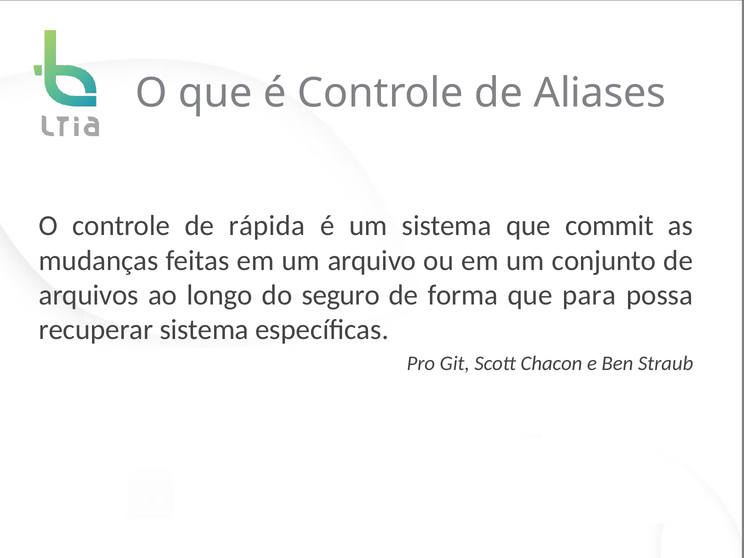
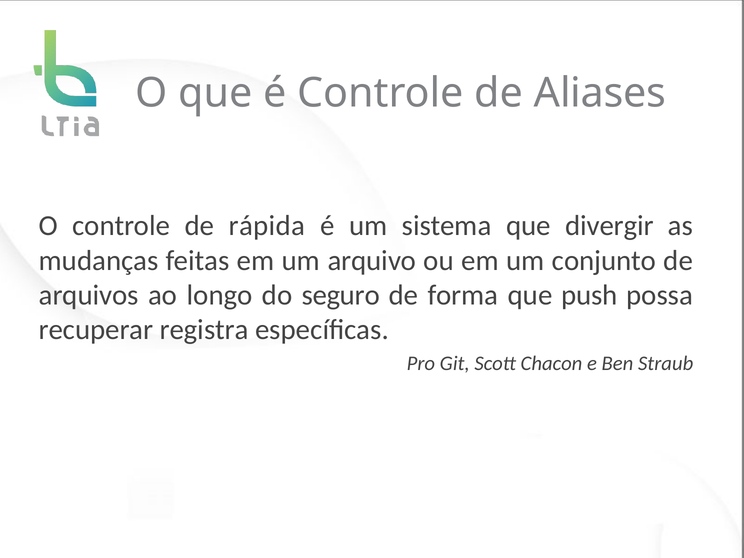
commit: commit -> divergir
para: para -> push
recuperar sistema: sistema -> registra
